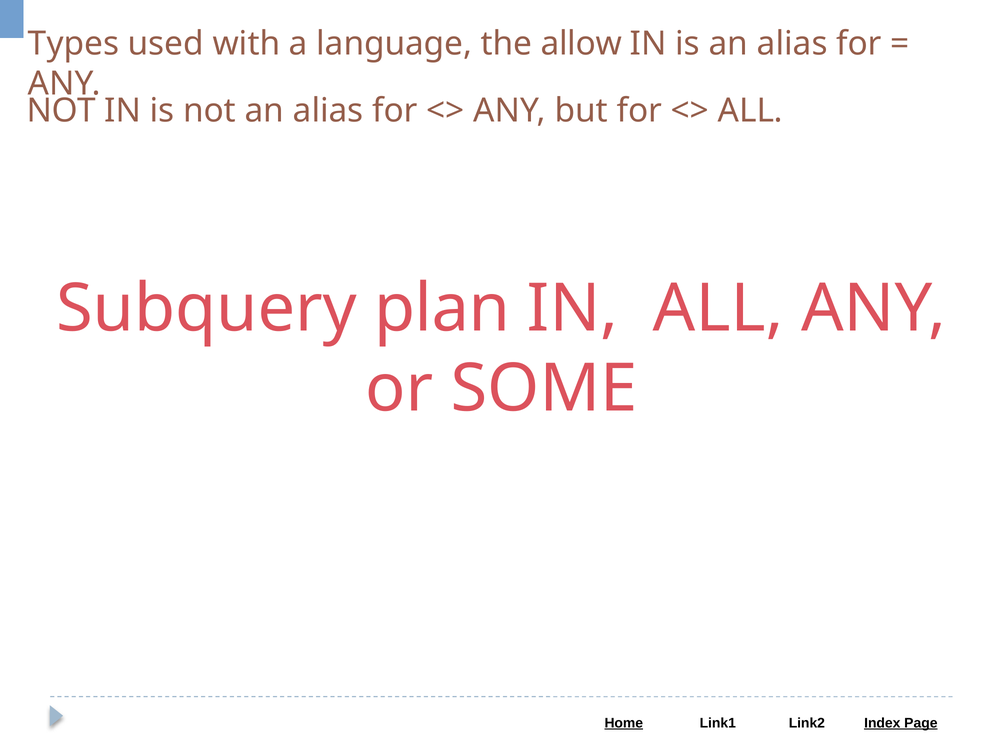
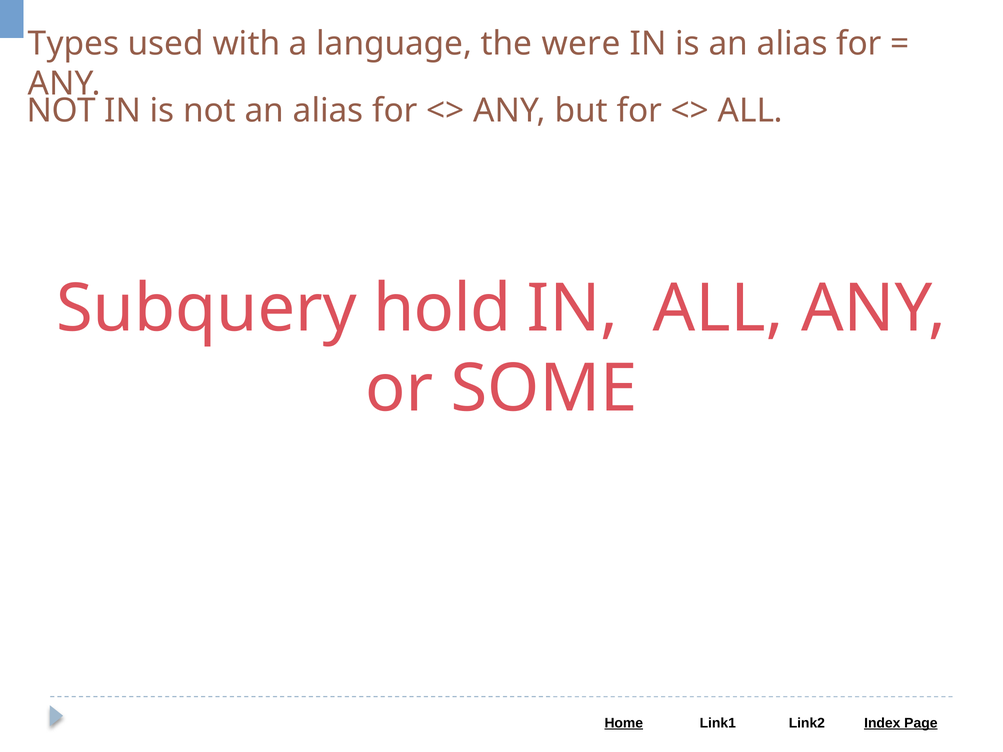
allow: allow -> were
plan: plan -> hold
